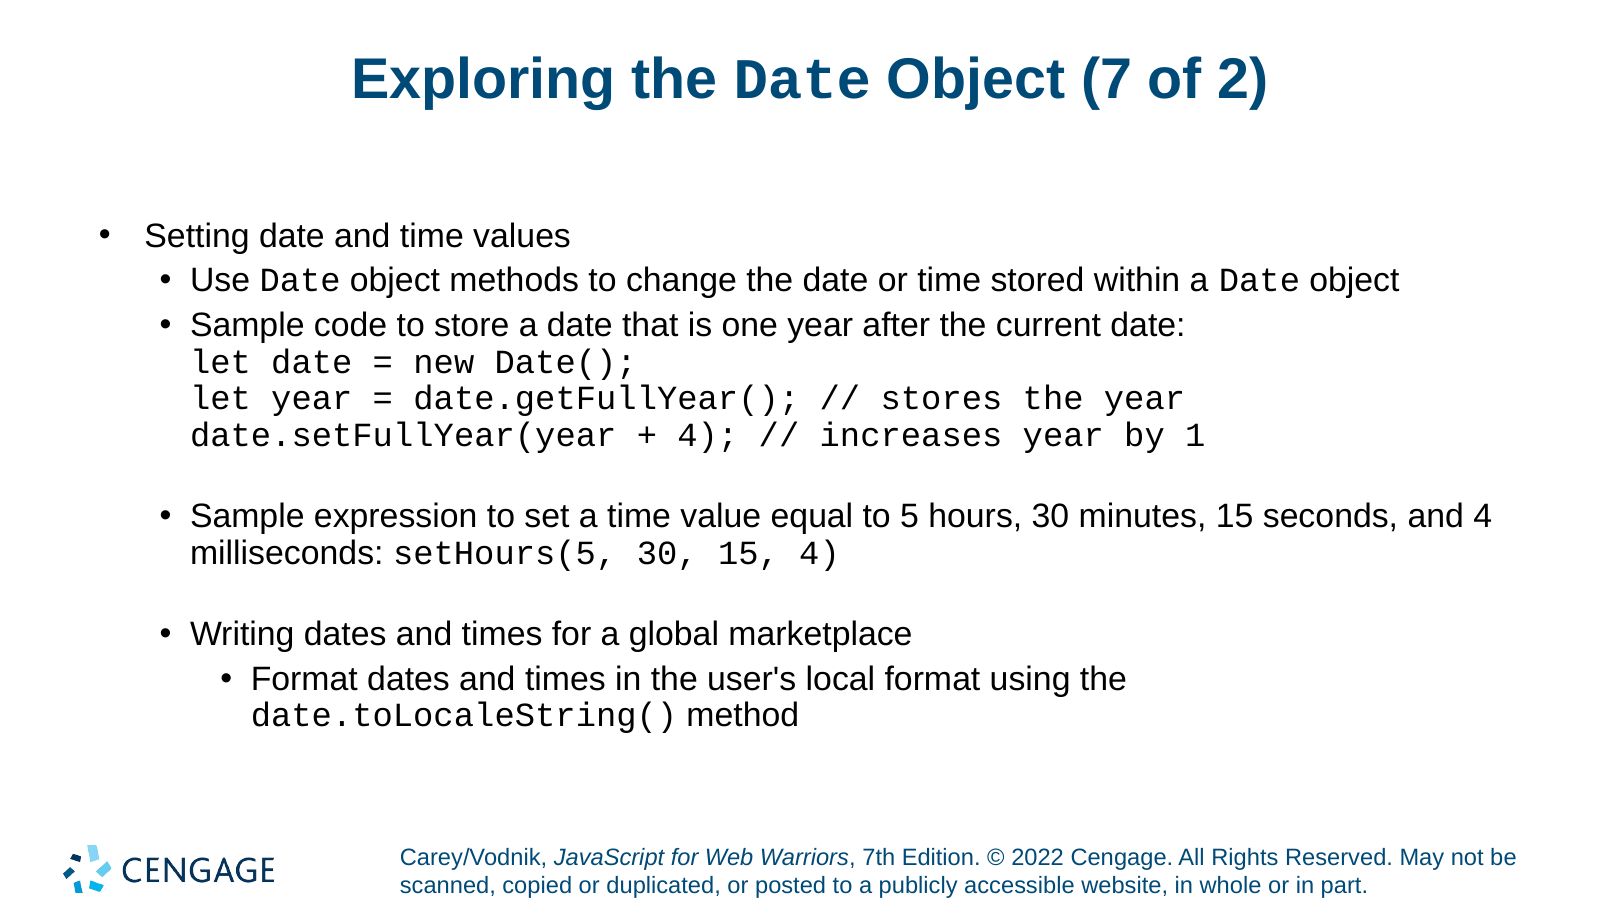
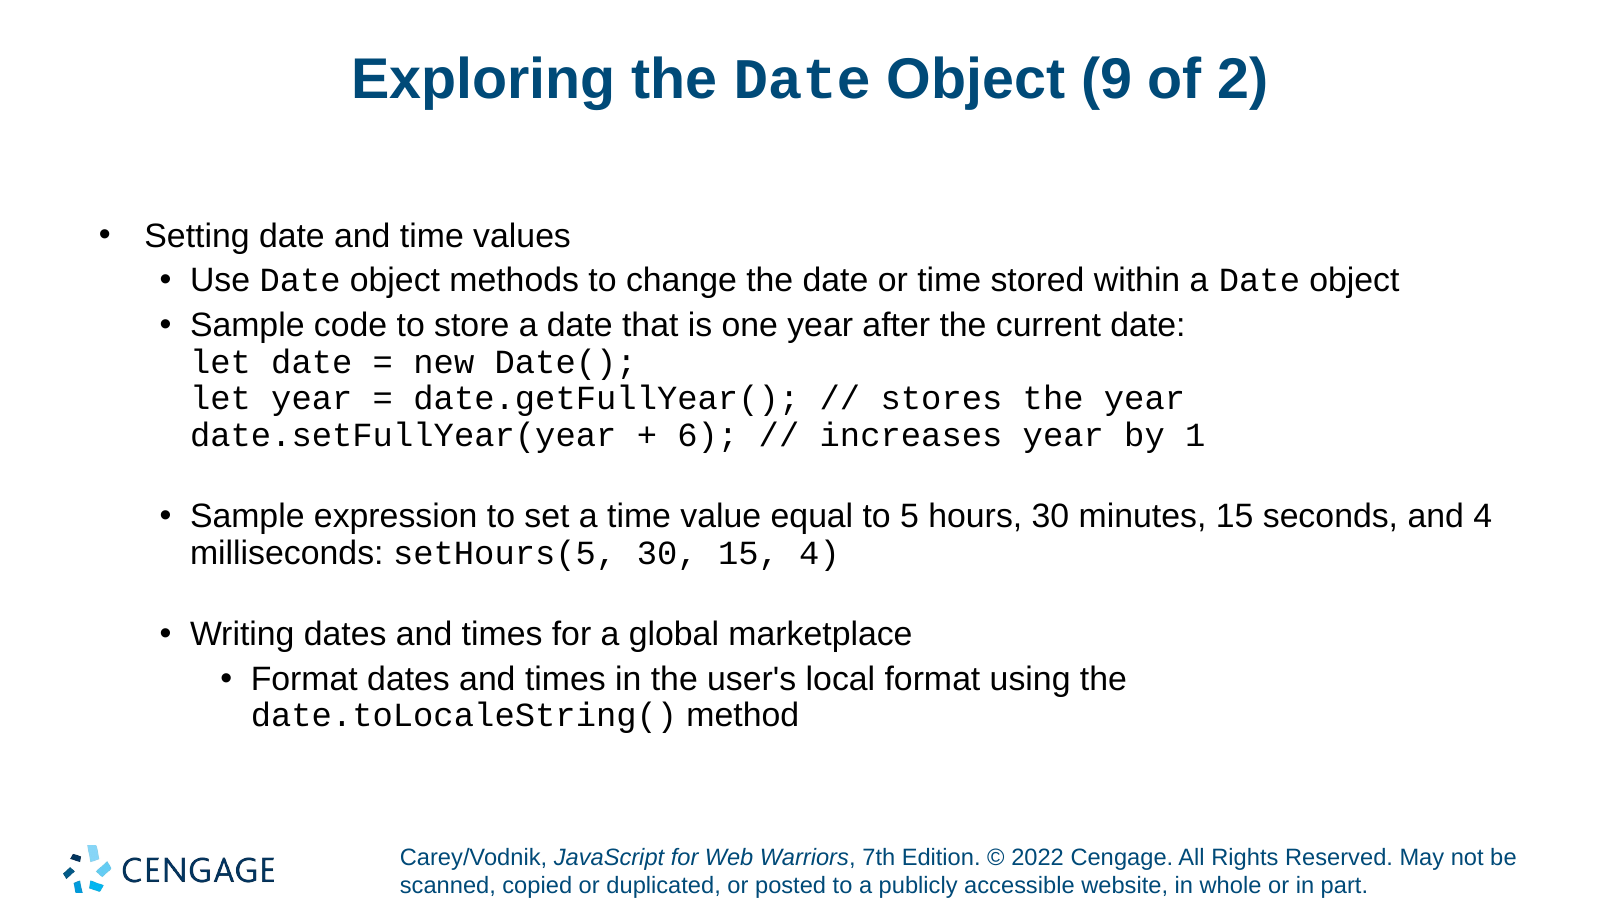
7: 7 -> 9
4 at (708, 435): 4 -> 6
